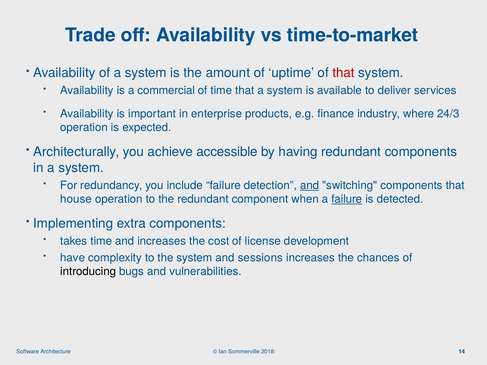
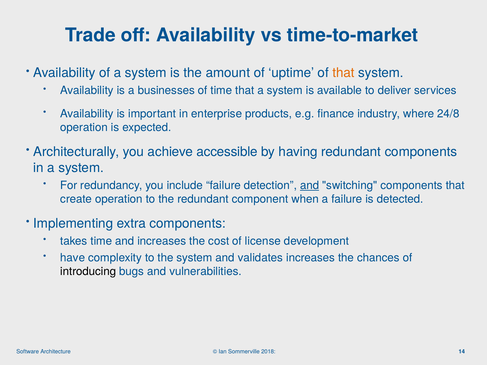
that at (343, 73) colour: red -> orange
commercial: commercial -> businesses
24/3: 24/3 -> 24/8
house: house -> create
failure at (347, 199) underline: present -> none
sessions: sessions -> validates
